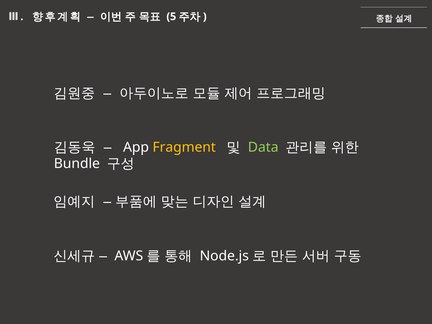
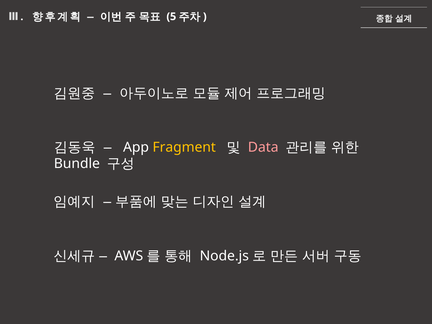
Data colour: light green -> pink
